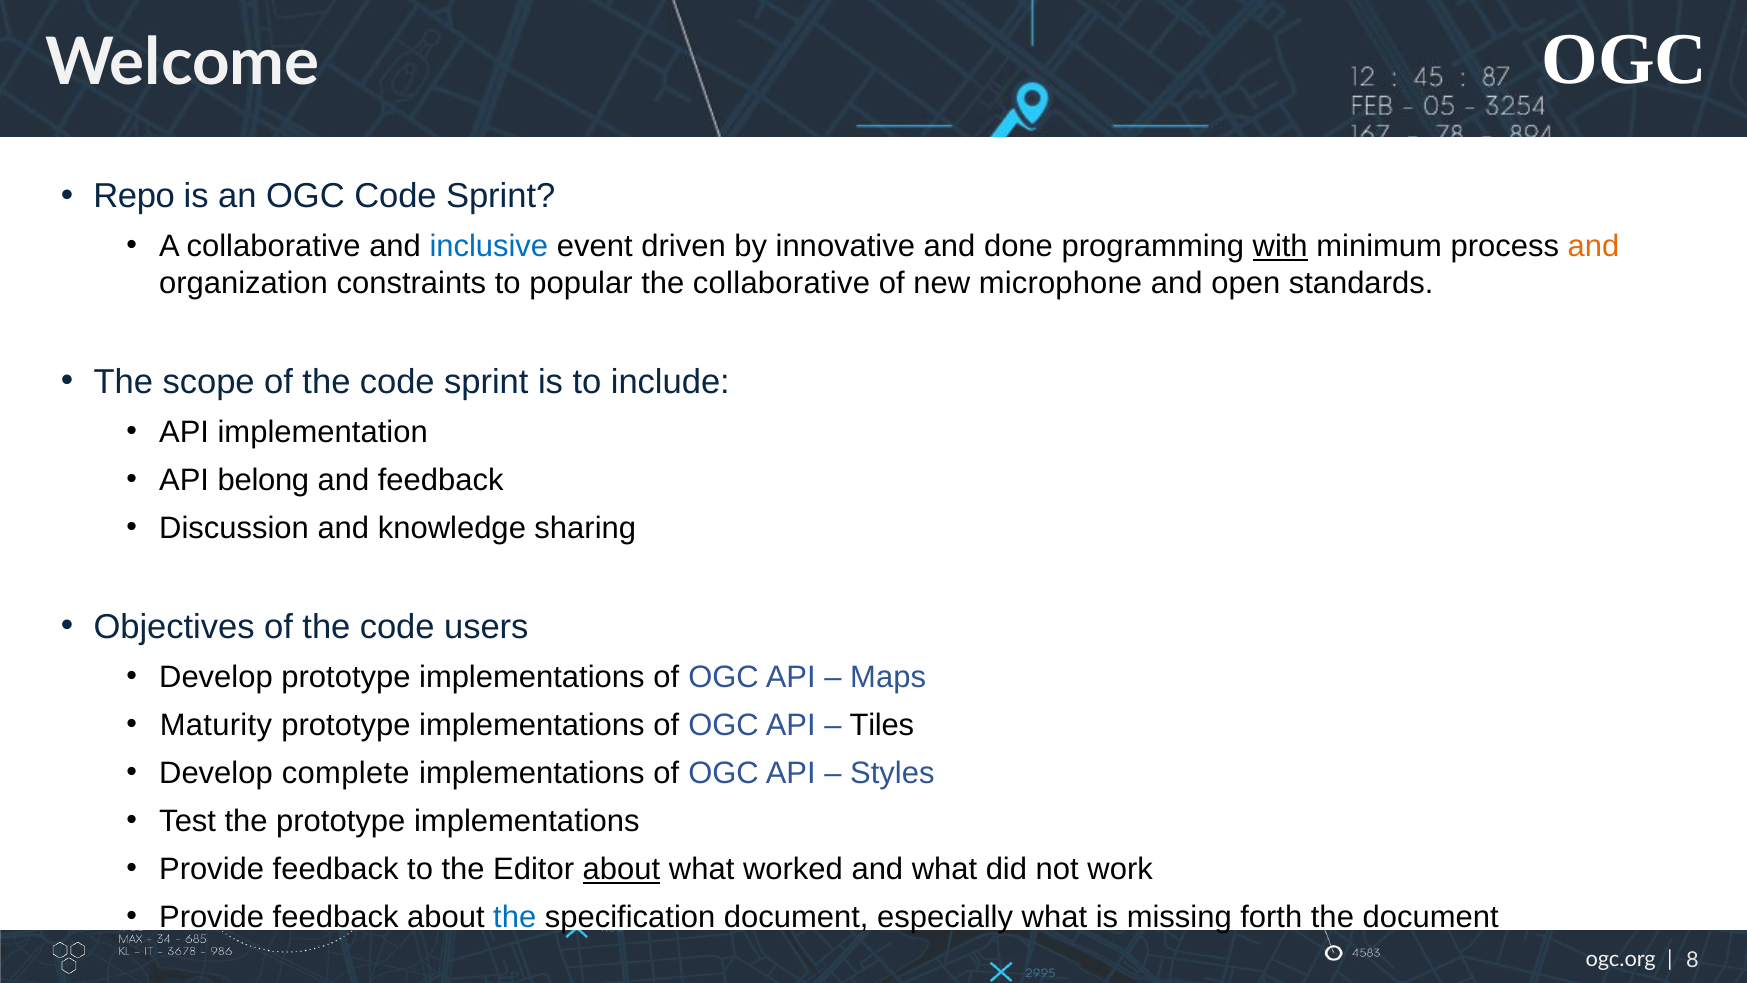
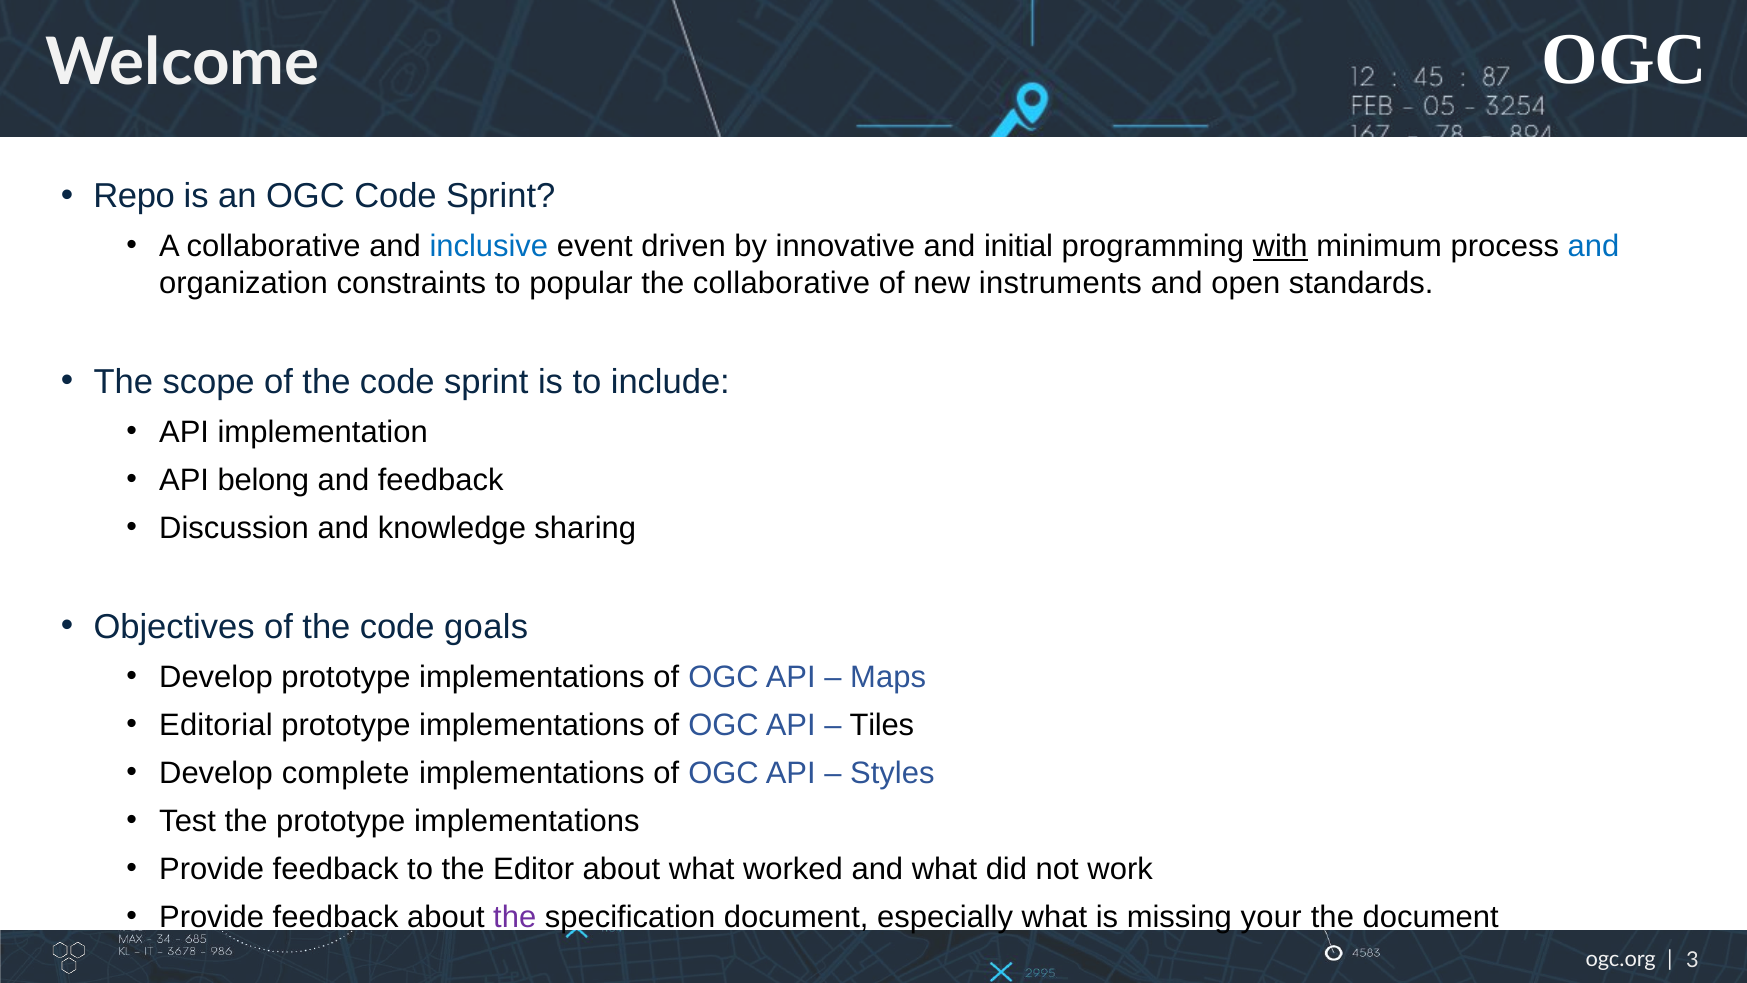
done: done -> initial
and at (1594, 246) colour: orange -> blue
microphone: microphone -> instruments
users: users -> goals
Maturity: Maturity -> Editorial
about at (621, 869) underline: present -> none
the at (515, 917) colour: blue -> purple
forth: forth -> your
8: 8 -> 3
